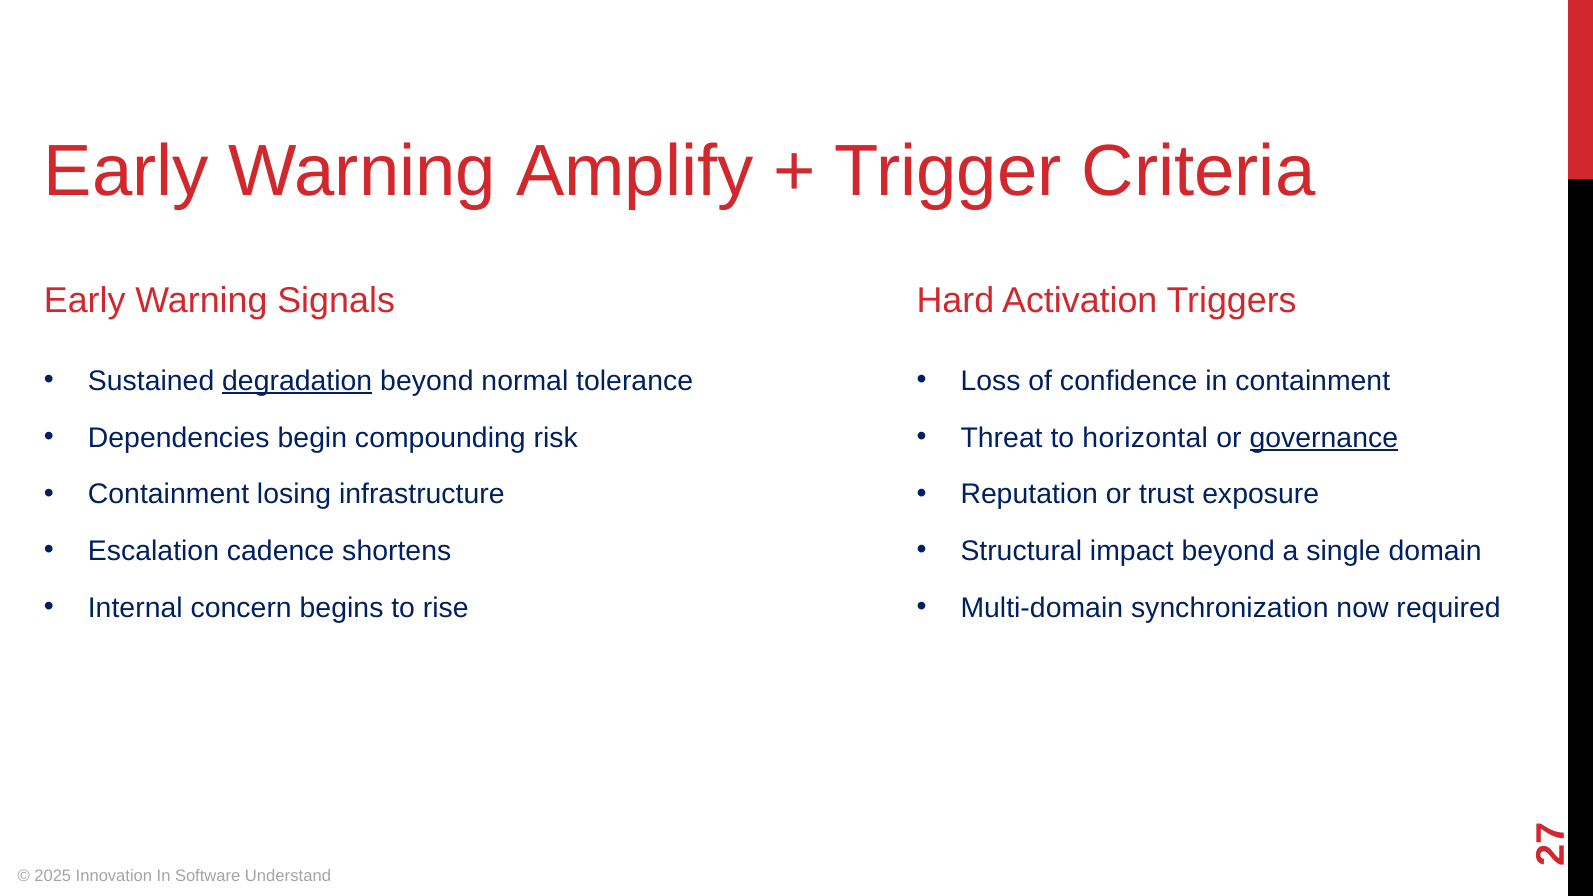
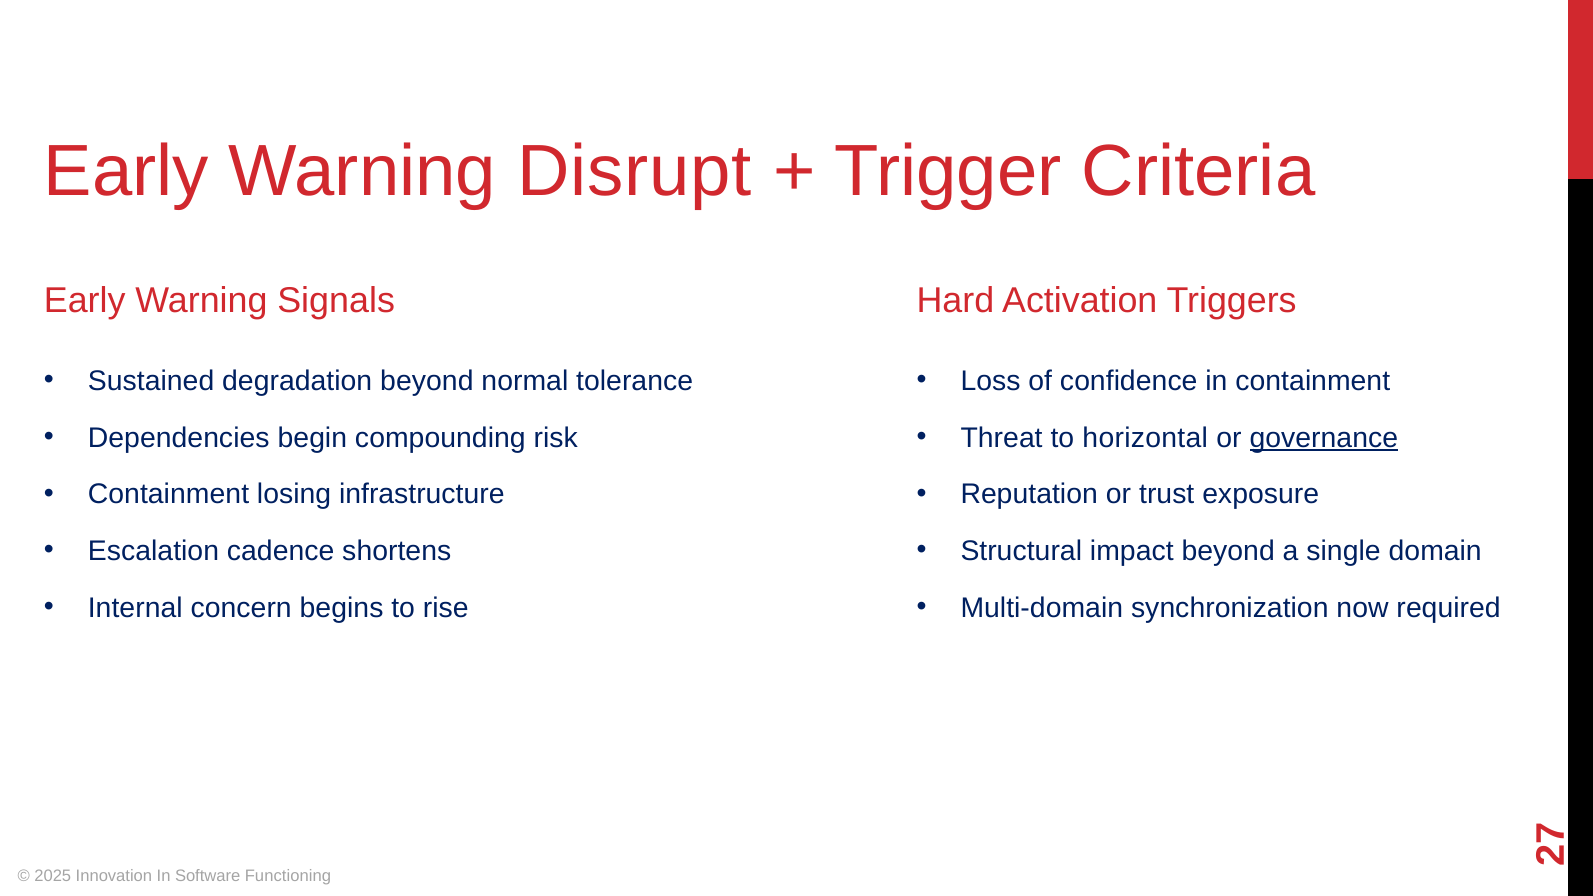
Amplify: Amplify -> Disrupt
degradation underline: present -> none
Understand: Understand -> Functioning
